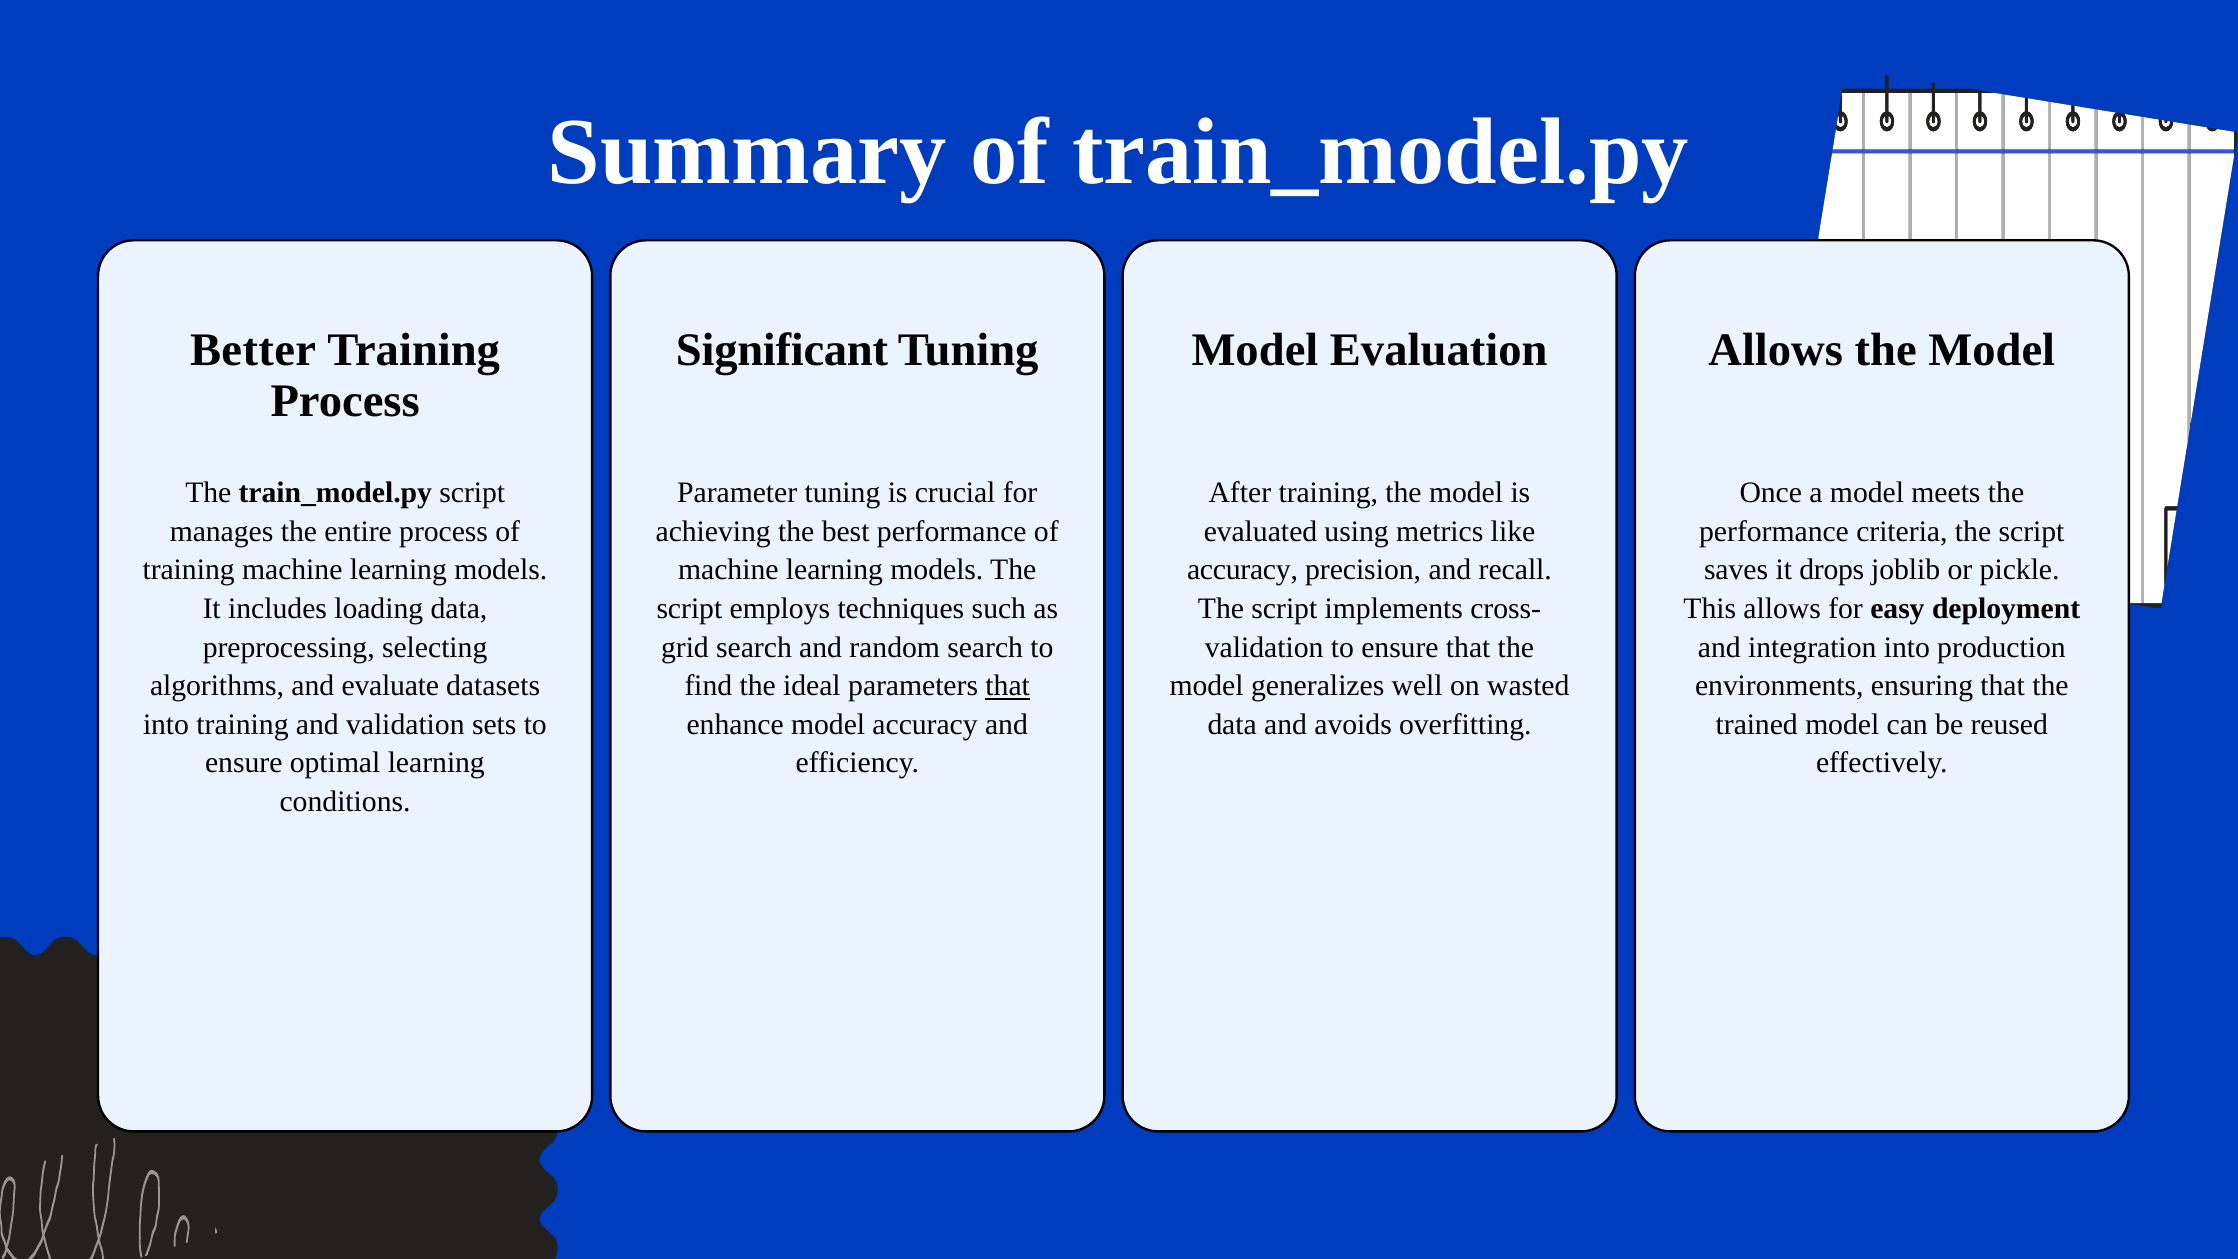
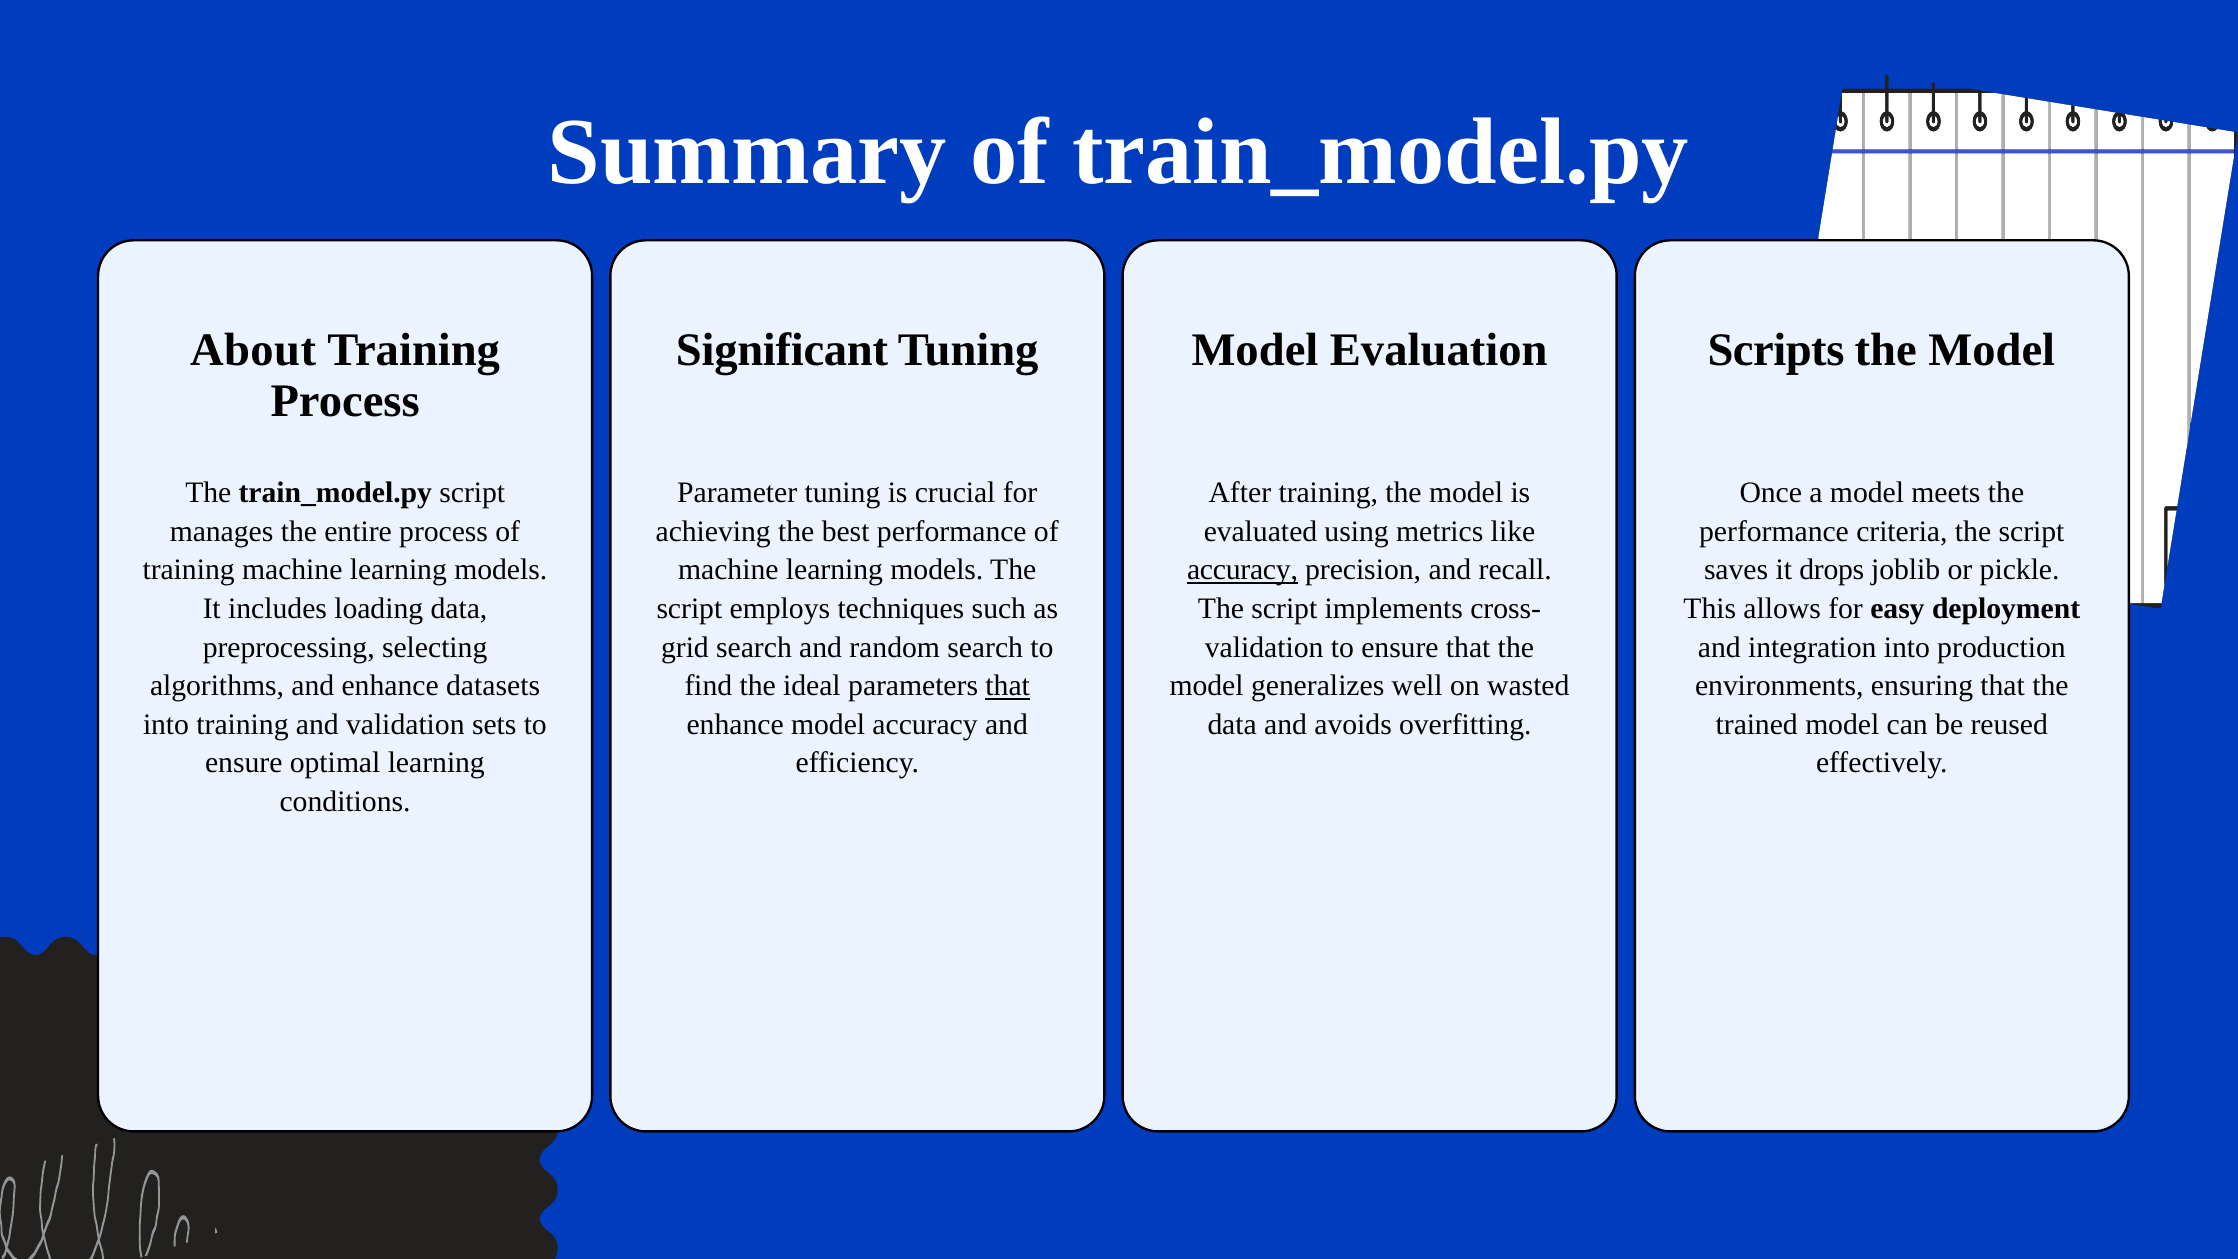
Better: Better -> About
Allows at (1776, 350): Allows -> Scripts
accuracy at (1243, 570) underline: none -> present
and evaluate: evaluate -> enhance
